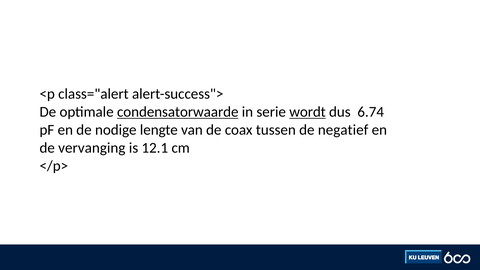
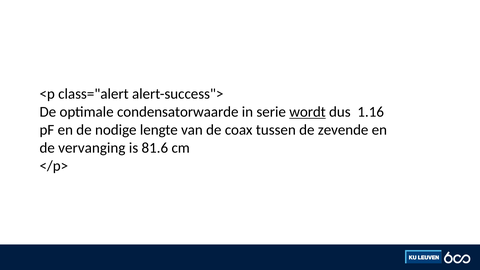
condensatorwaarde underline: present -> none
6.74: 6.74 -> 1.16
negatief: negatief -> zevende
12.1: 12.1 -> 81.6
